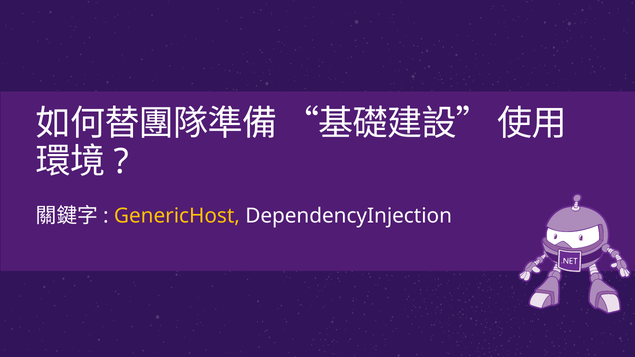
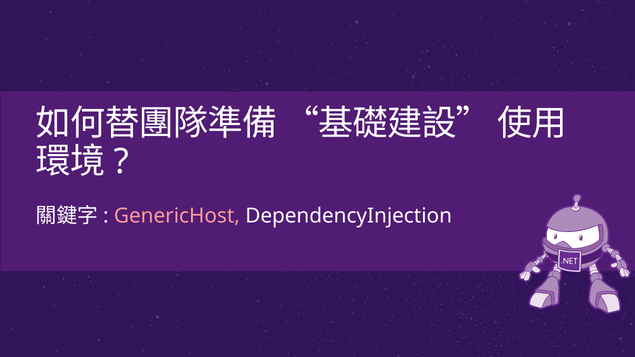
GenericHost colour: yellow -> pink
